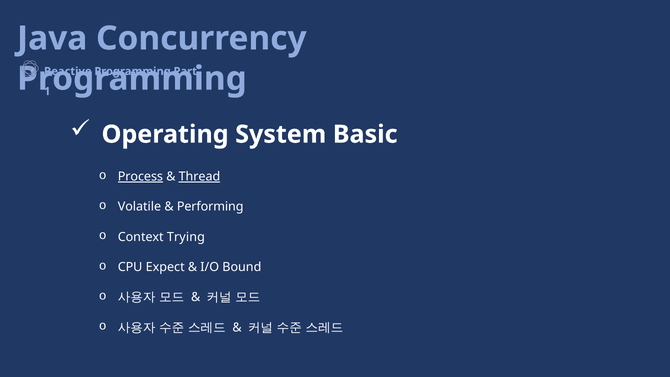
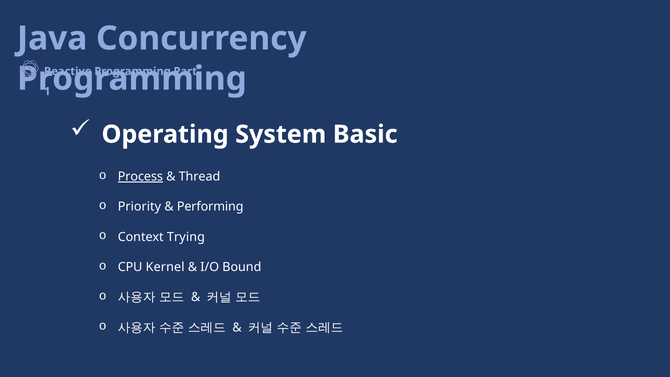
Thread underline: present -> none
Volatile: Volatile -> Priority
Expect: Expect -> Kernel
